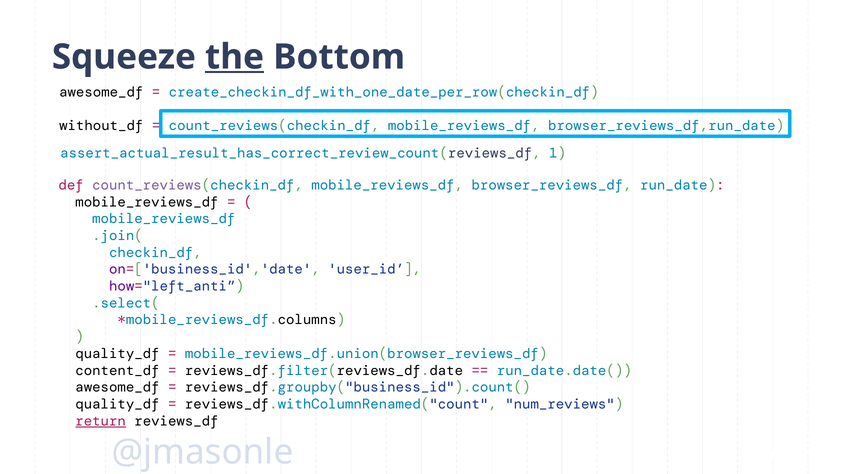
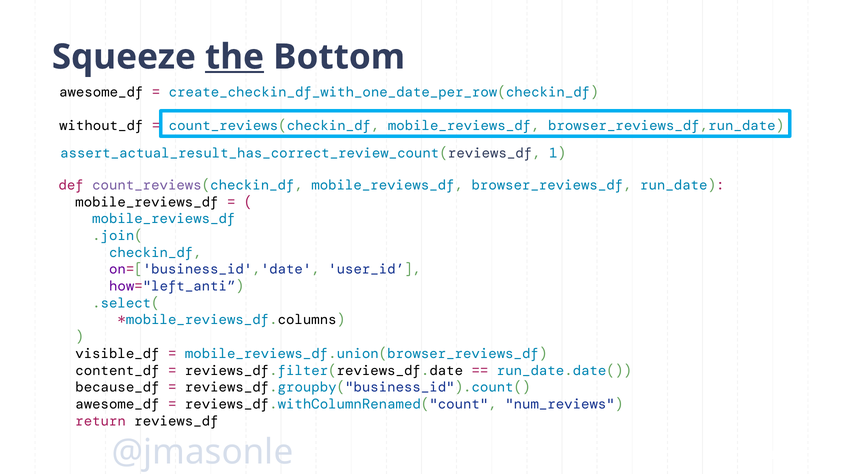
quality_df at (117, 354): quality_df -> visible_df
awesome_df at (117, 387): awesome_df -> because_df
quality_df at (117, 404): quality_df -> awesome_df
return underline: present -> none
